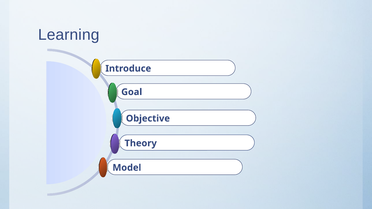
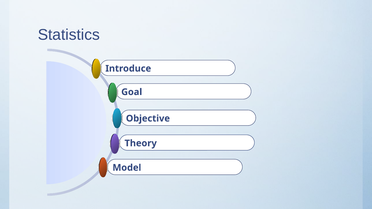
Learning: Learning -> Statistics
